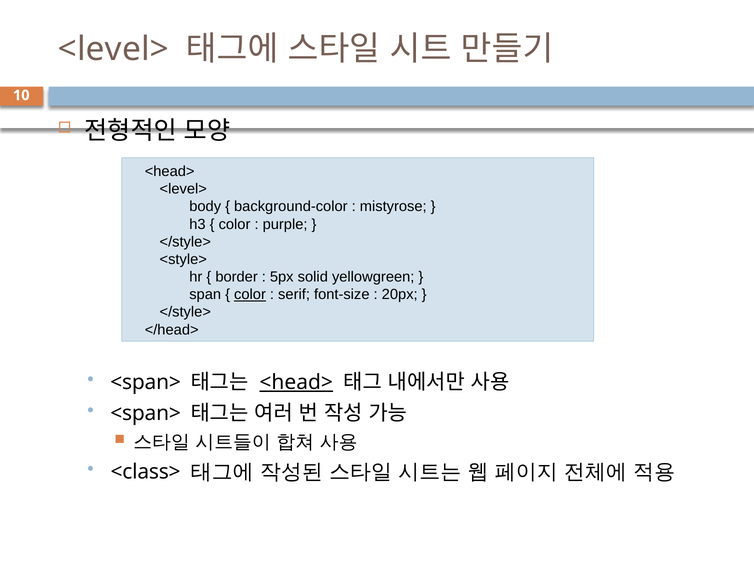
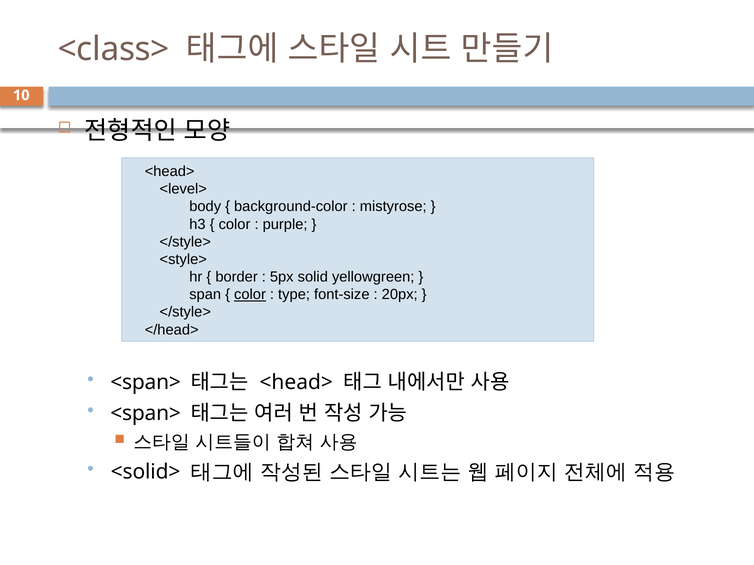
<level> at (113, 49): <level> -> <class>
serif: serif -> type
<head> at (296, 383) underline: present -> none
<class>: <class> -> <solid>
